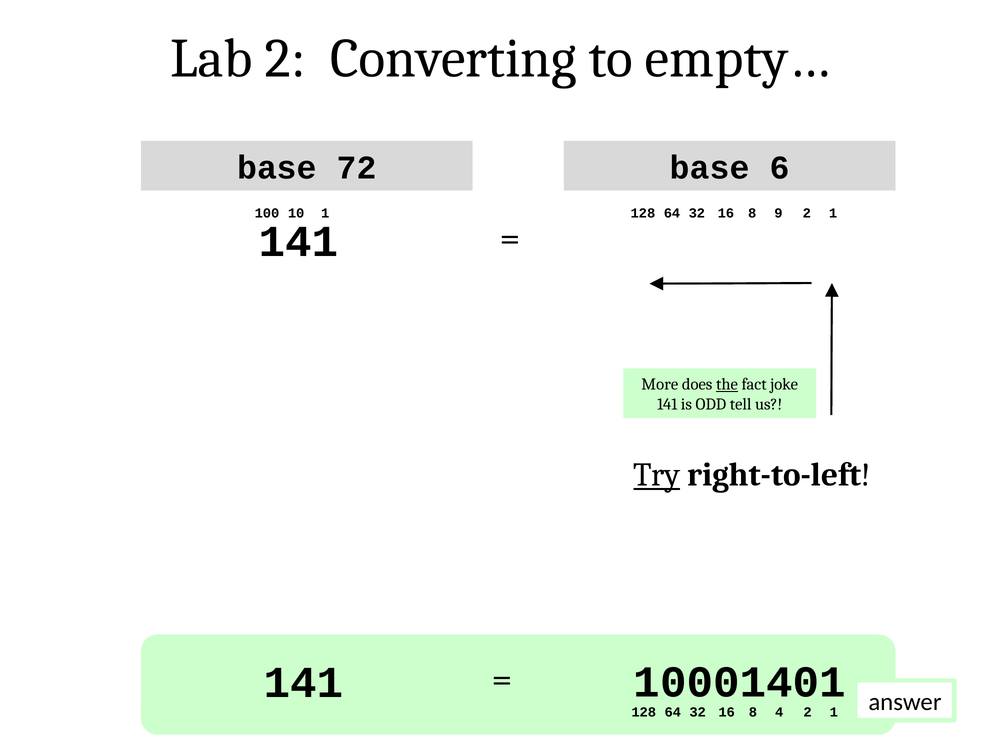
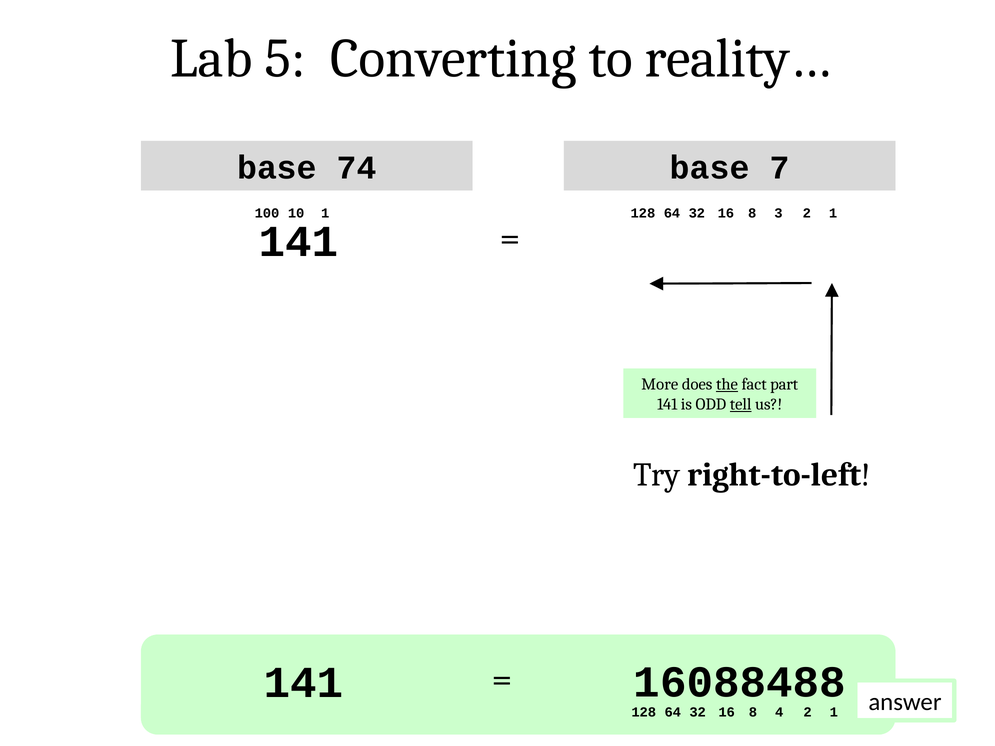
Lab 2: 2 -> 5
empty…: empty… -> reality…
72: 72 -> 74
6: 6 -> 7
9: 9 -> 3
joke: joke -> part
tell underline: none -> present
Try underline: present -> none
10001401: 10001401 -> 16088488
